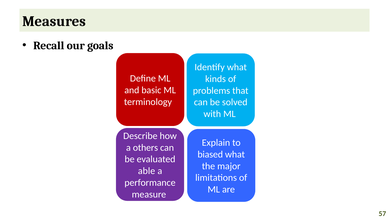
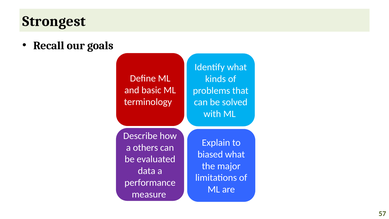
Measures: Measures -> Strongest
able: able -> data
